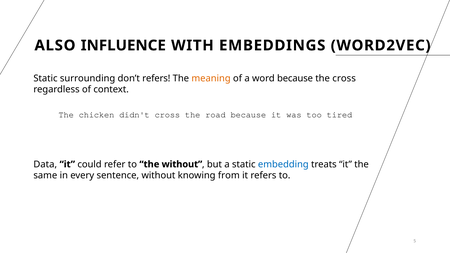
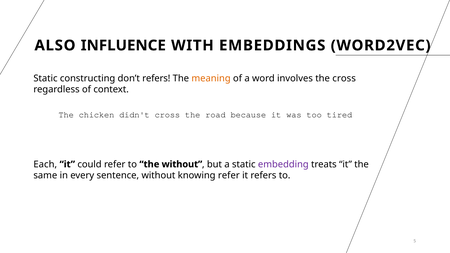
surrounding: surrounding -> constructing
word because: because -> involves
Data: Data -> Each
embedding colour: blue -> purple
knowing from: from -> refer
